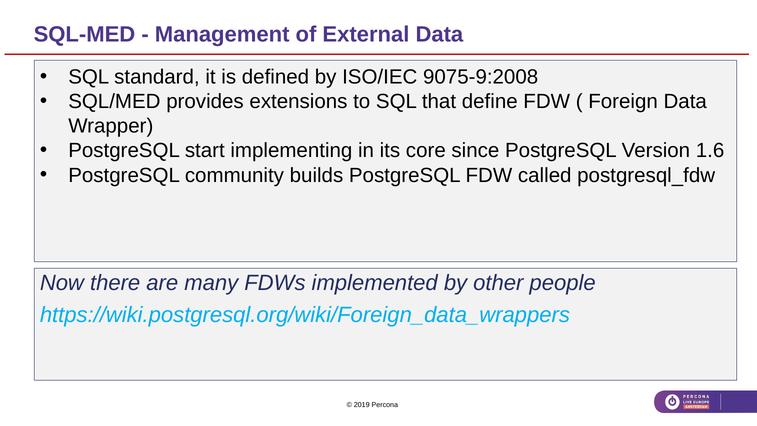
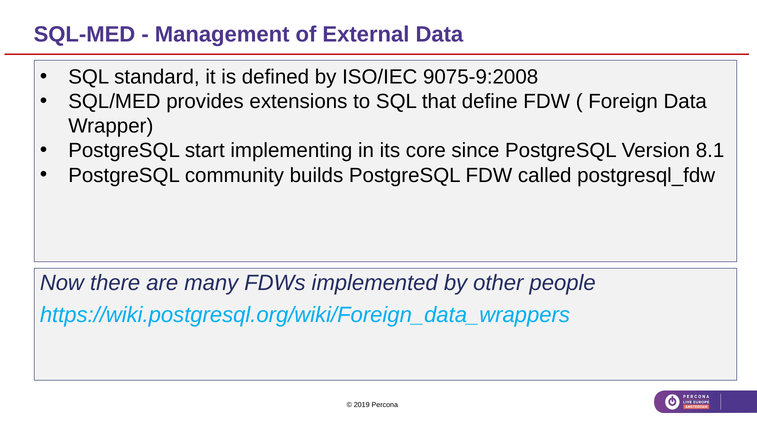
1.6: 1.6 -> 8.1
